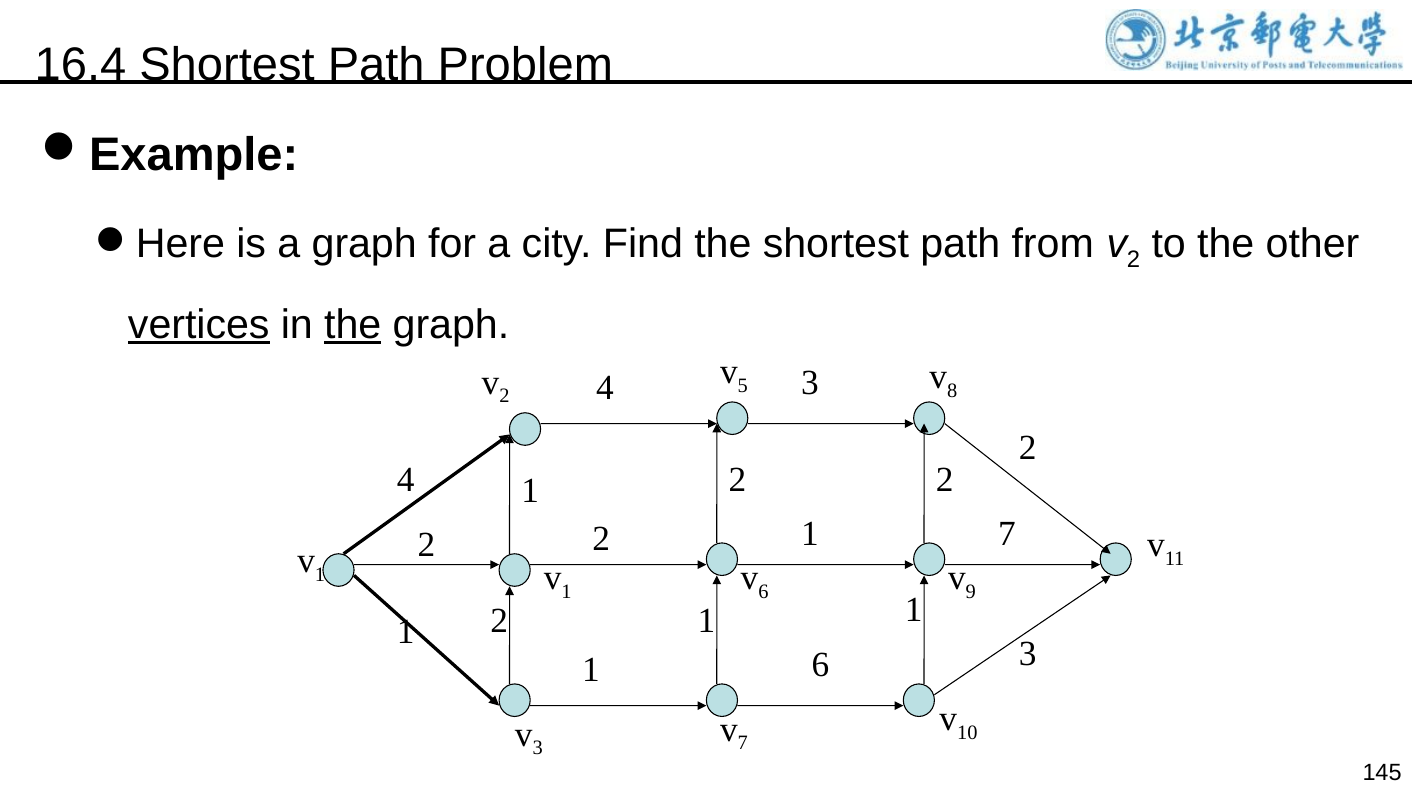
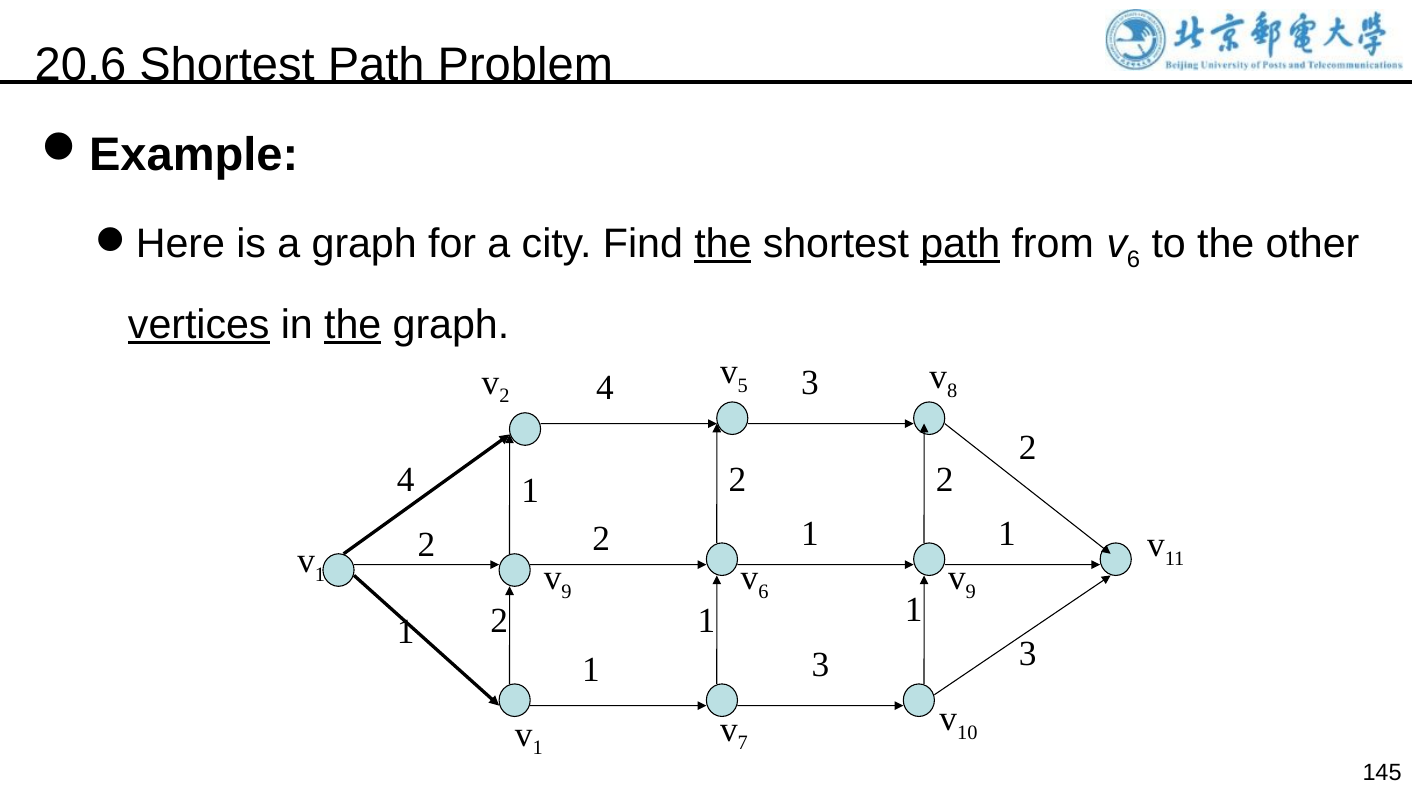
16.4: 16.4 -> 20.6
the at (723, 244) underline: none -> present
path at (960, 244) underline: none -> present
2 at (1134, 260): 2 -> 6
7 at (1007, 534): 7 -> 1
1 at (567, 592): 1 -> 9
1 6: 6 -> 3
3 at (538, 748): 3 -> 1
